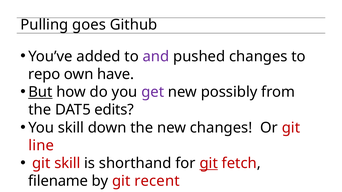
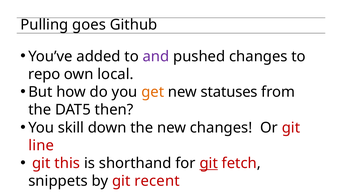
have: have -> local
But underline: present -> none
get colour: purple -> orange
possibly: possibly -> statuses
edits: edits -> then
git skill: skill -> this
filename: filename -> snippets
